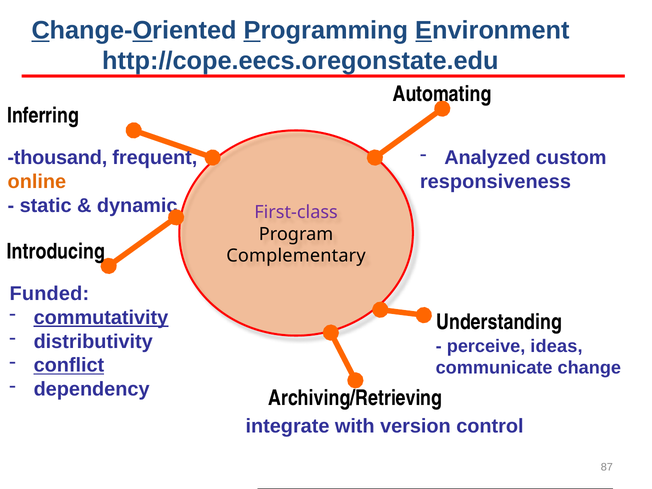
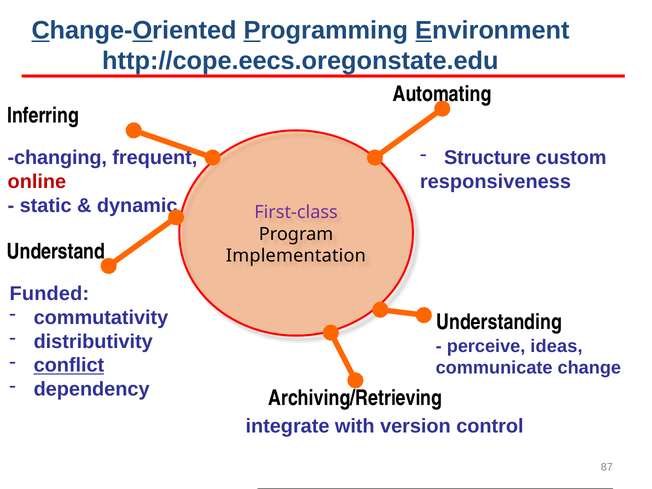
Analyzed: Analyzed -> Structure
thousand: thousand -> changing
online colour: orange -> red
Introducing: Introducing -> Understand
Complementary: Complementary -> Implementation
commutativity underline: present -> none
